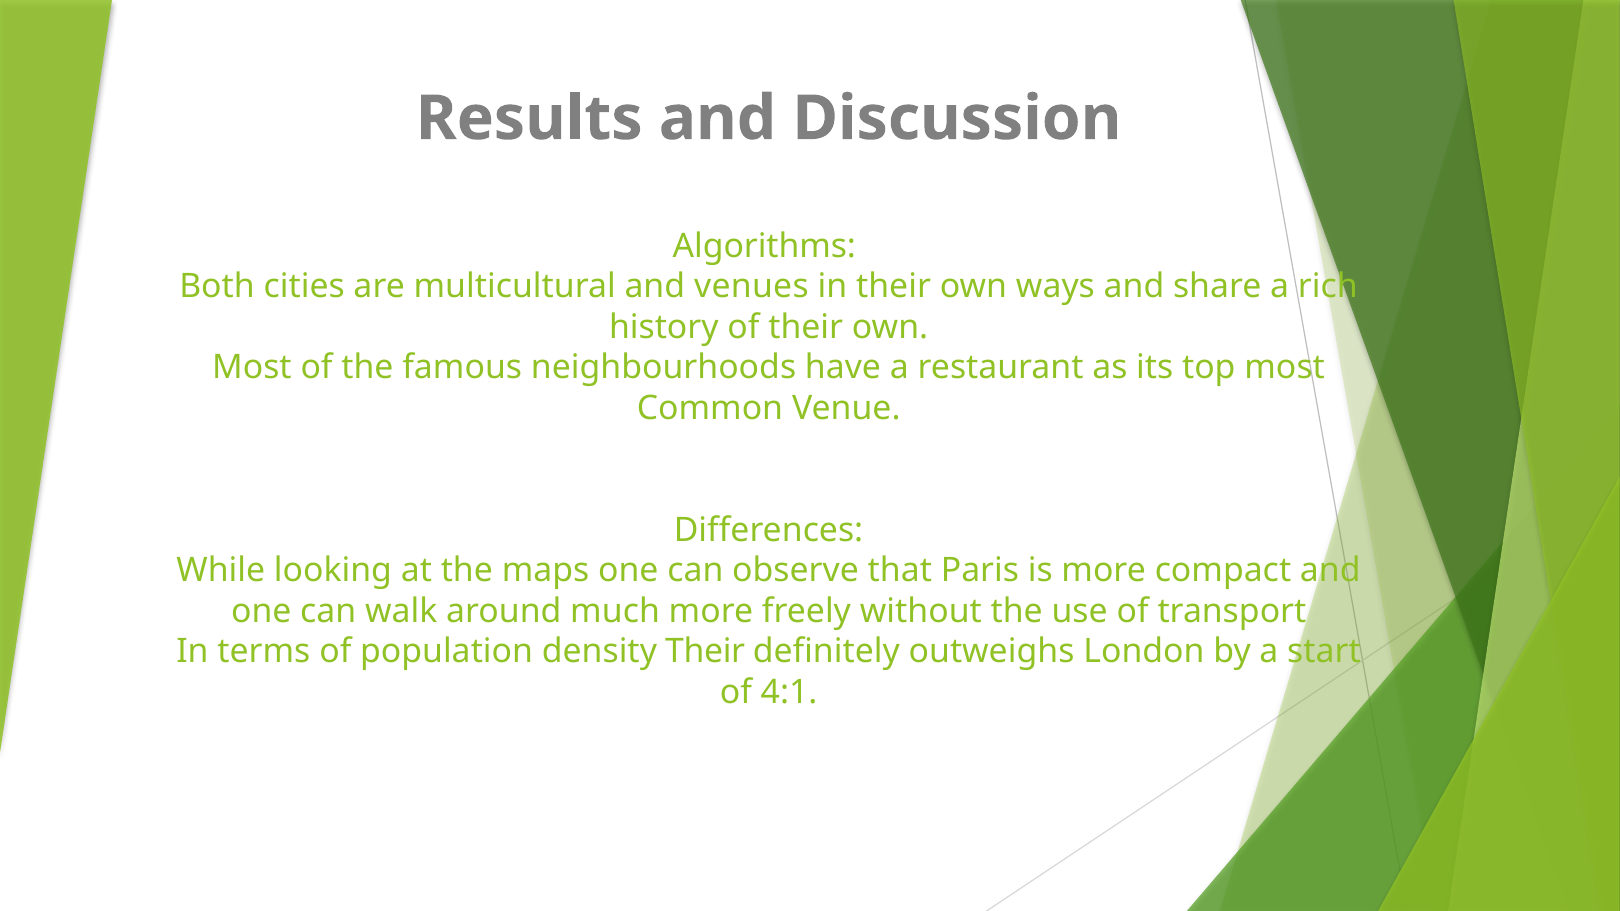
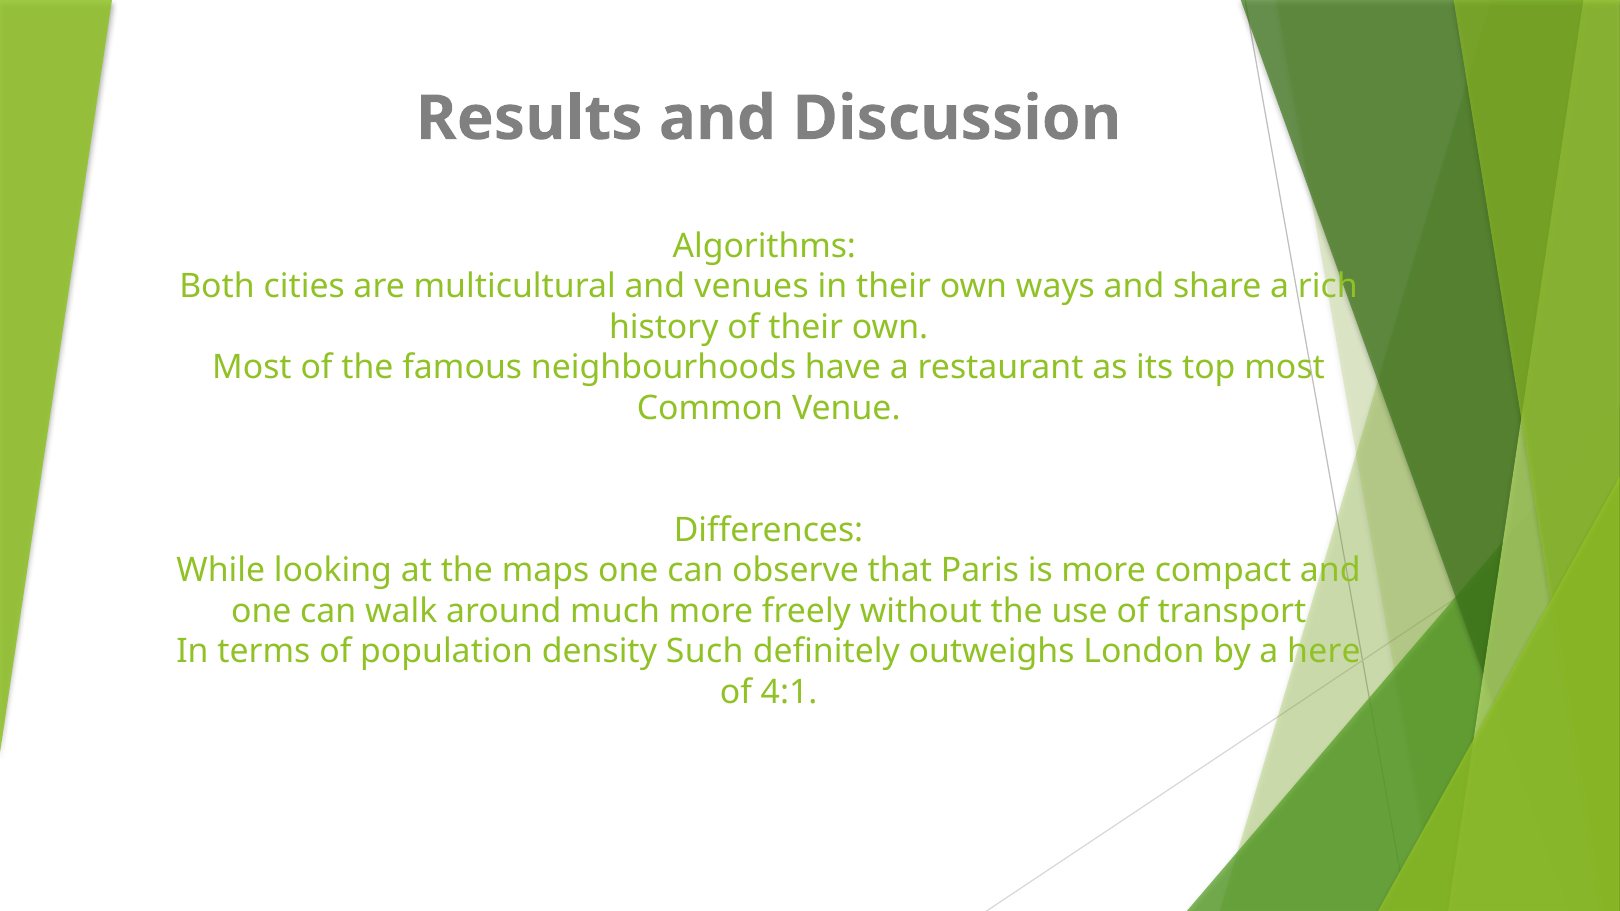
density Their: Their -> Such
start: start -> here
